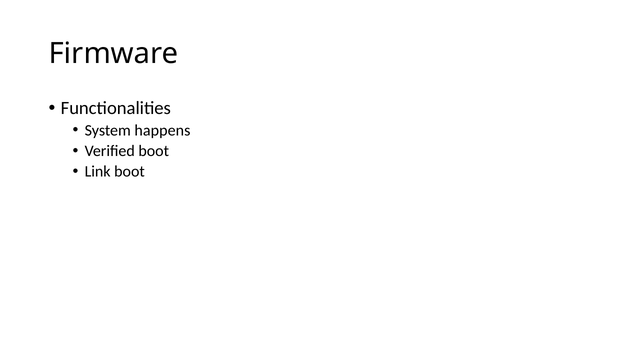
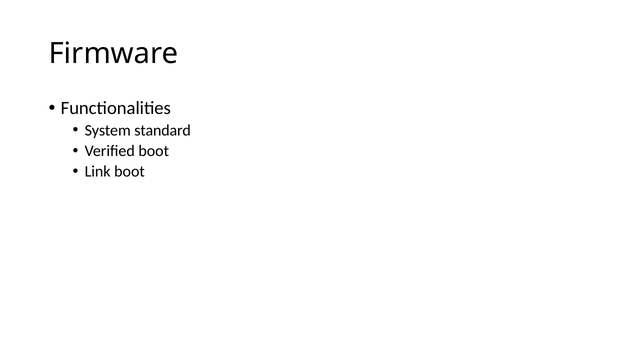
happens: happens -> standard
